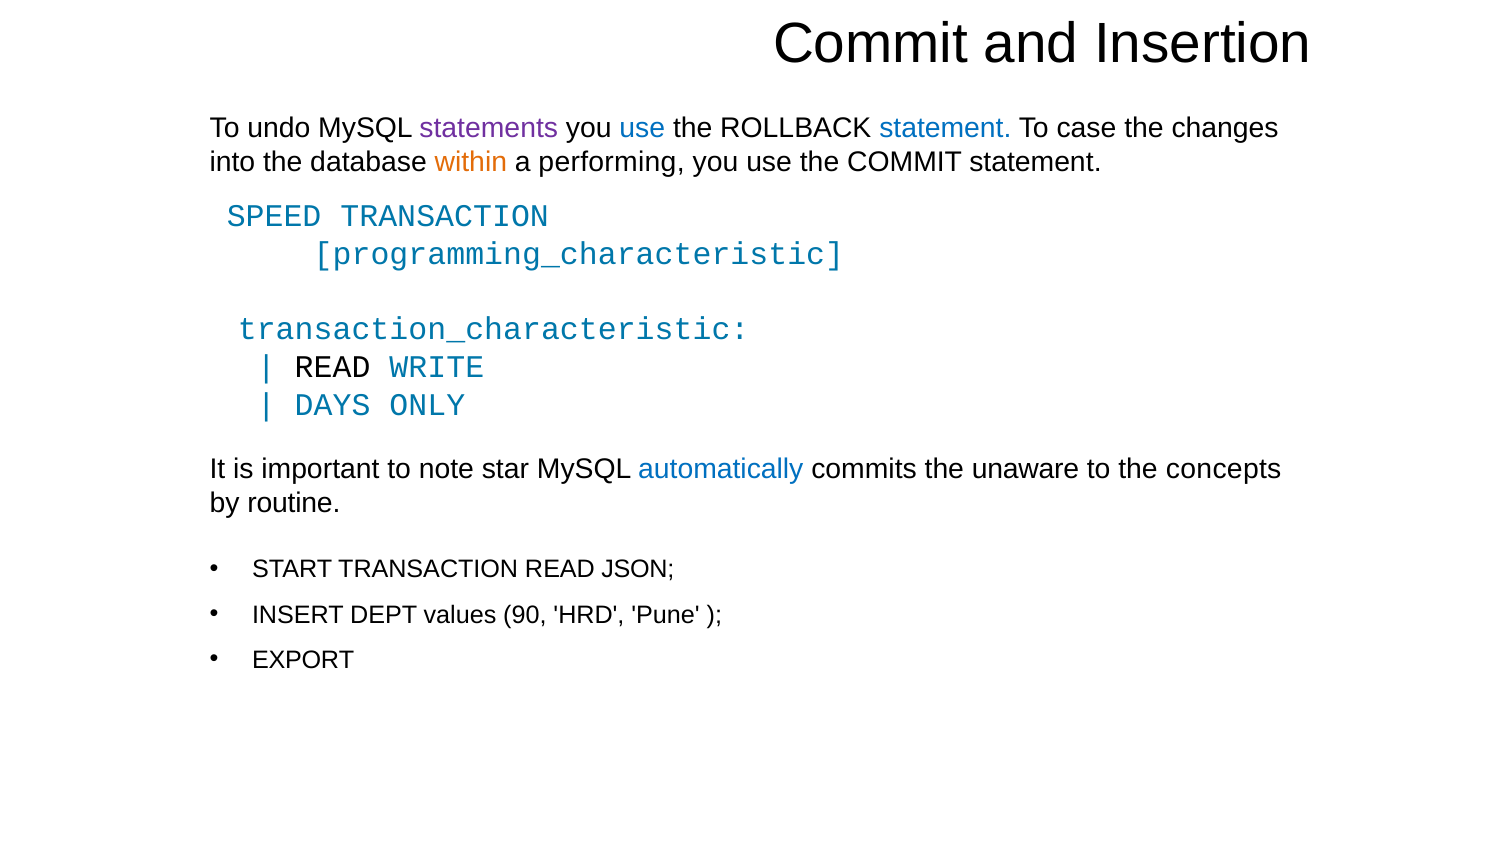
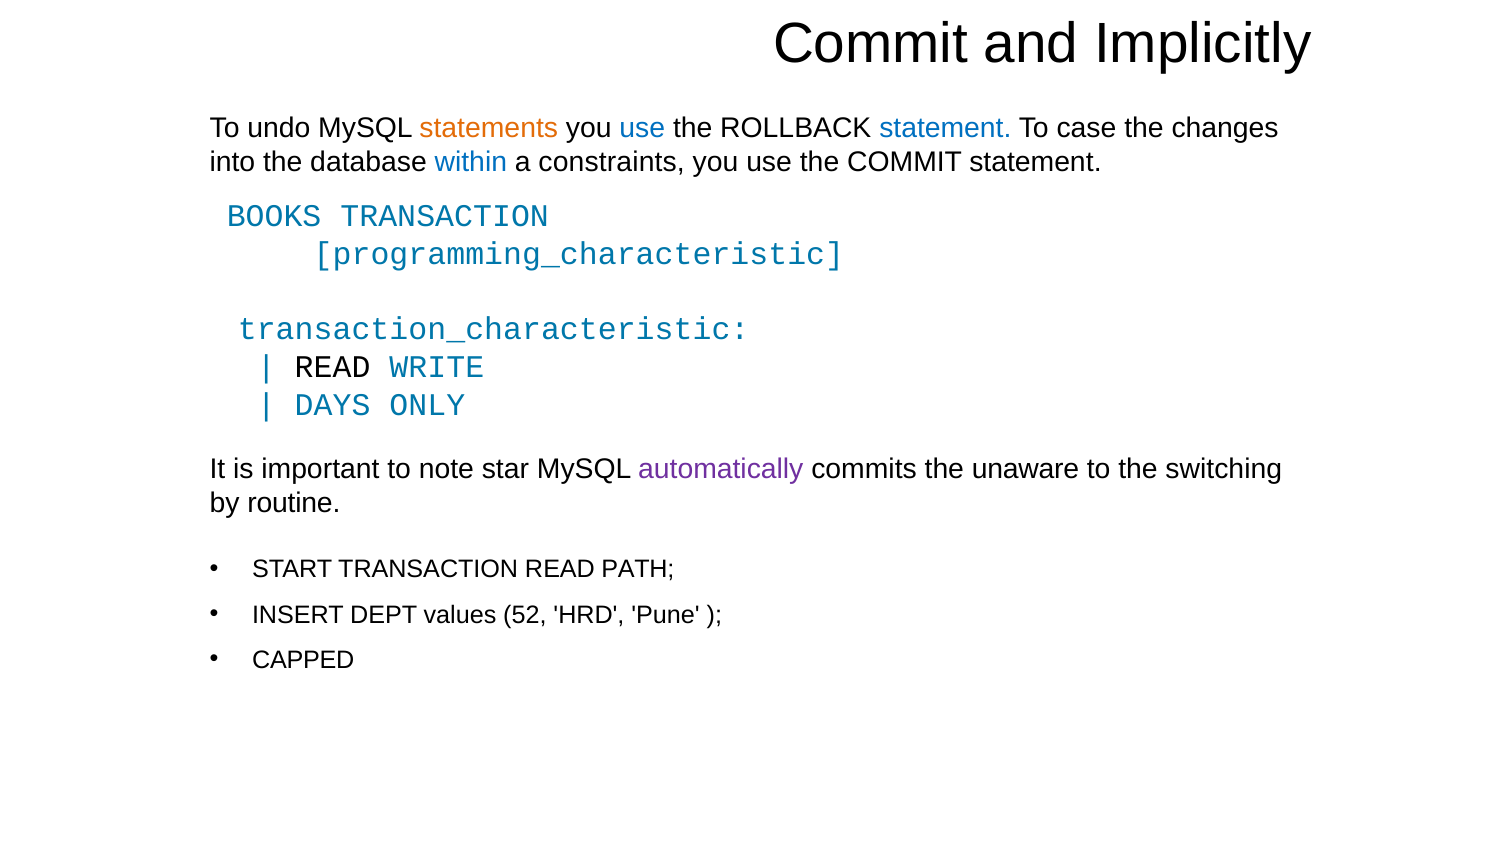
Insertion: Insertion -> Implicitly
statements colour: purple -> orange
within colour: orange -> blue
performing: performing -> constraints
SPEED: SPEED -> BOOKS
automatically colour: blue -> purple
concepts: concepts -> switching
JSON: JSON -> PATH
90: 90 -> 52
EXPORT: EXPORT -> CAPPED
